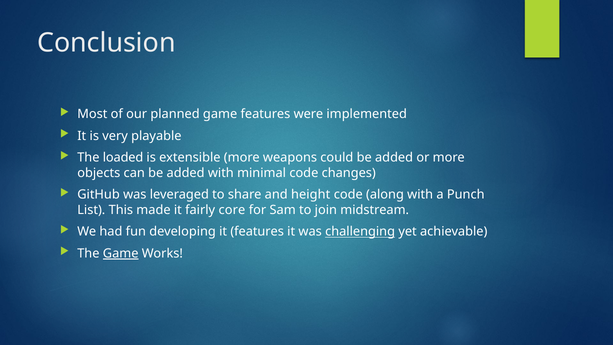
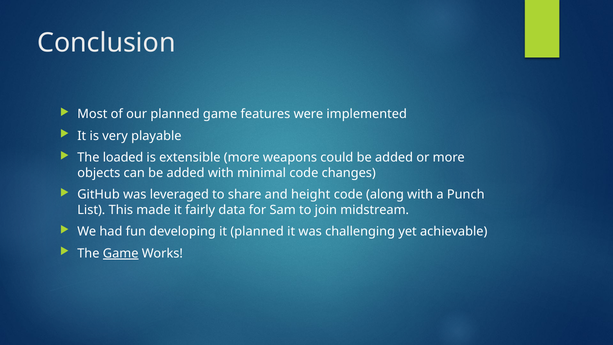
core: core -> data
it features: features -> planned
challenging underline: present -> none
